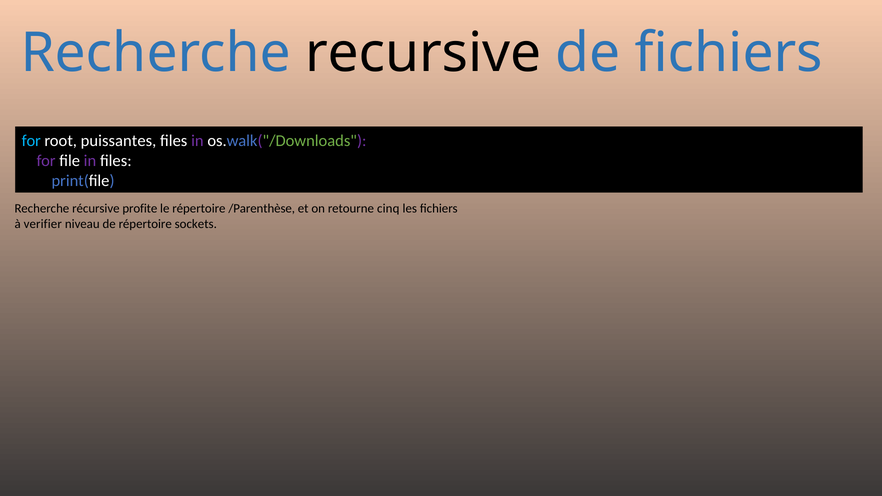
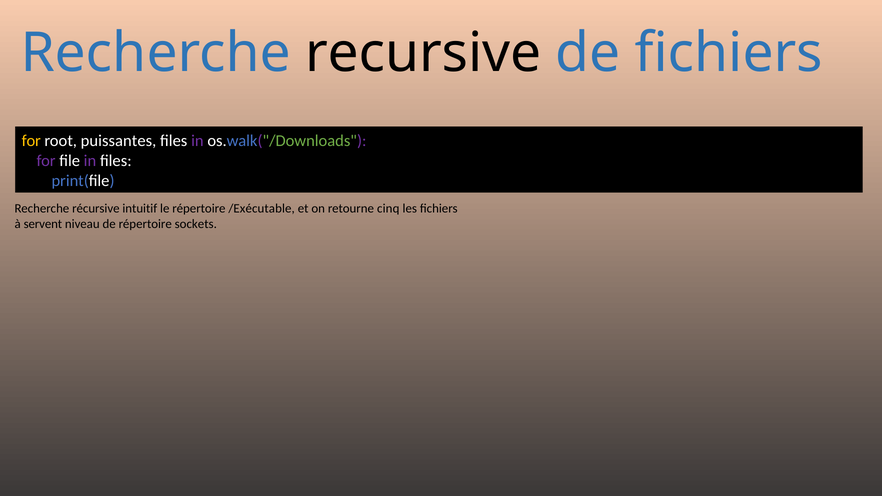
for at (31, 141) colour: light blue -> yellow
profite: profite -> intuitif
/Parenthèse: /Parenthèse -> /Exécutable
verifier: verifier -> servent
